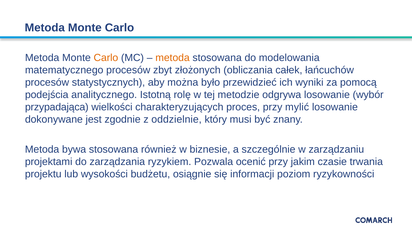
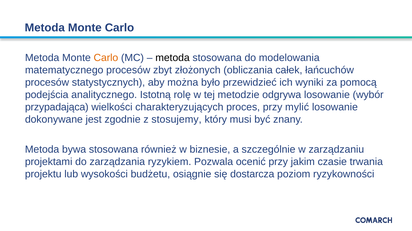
metoda at (173, 58) colour: orange -> black
oddzielnie: oddzielnie -> stosujemy
informacji: informacji -> dostarcza
